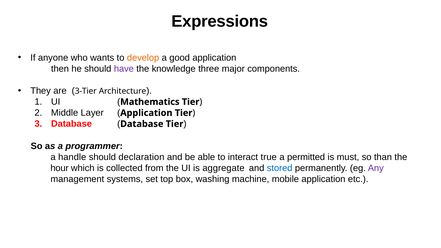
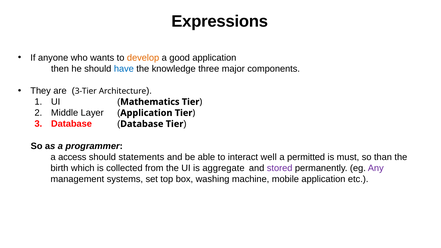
have colour: purple -> blue
handle: handle -> access
declaration: declaration -> statements
true: true -> well
hour: hour -> birth
stored colour: blue -> purple
